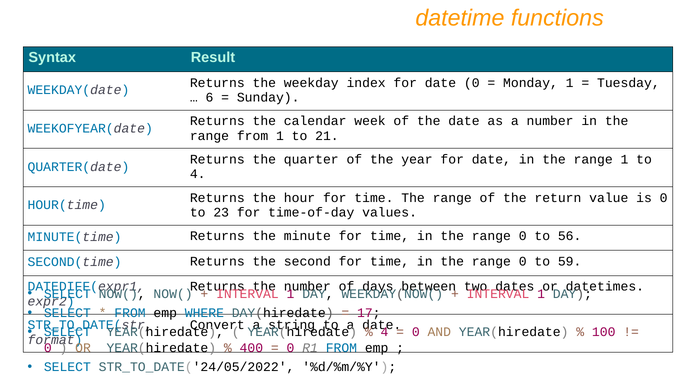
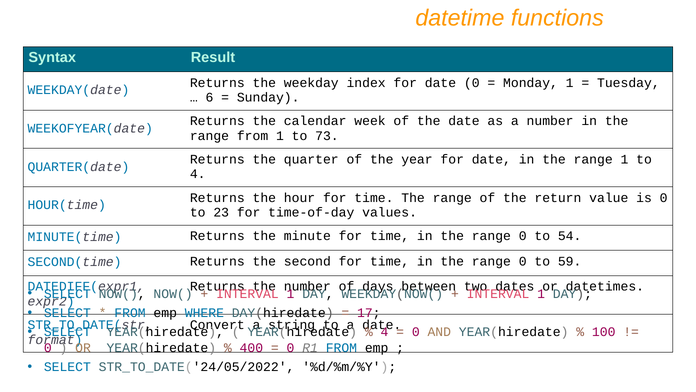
21: 21 -> 73
56: 56 -> 54
